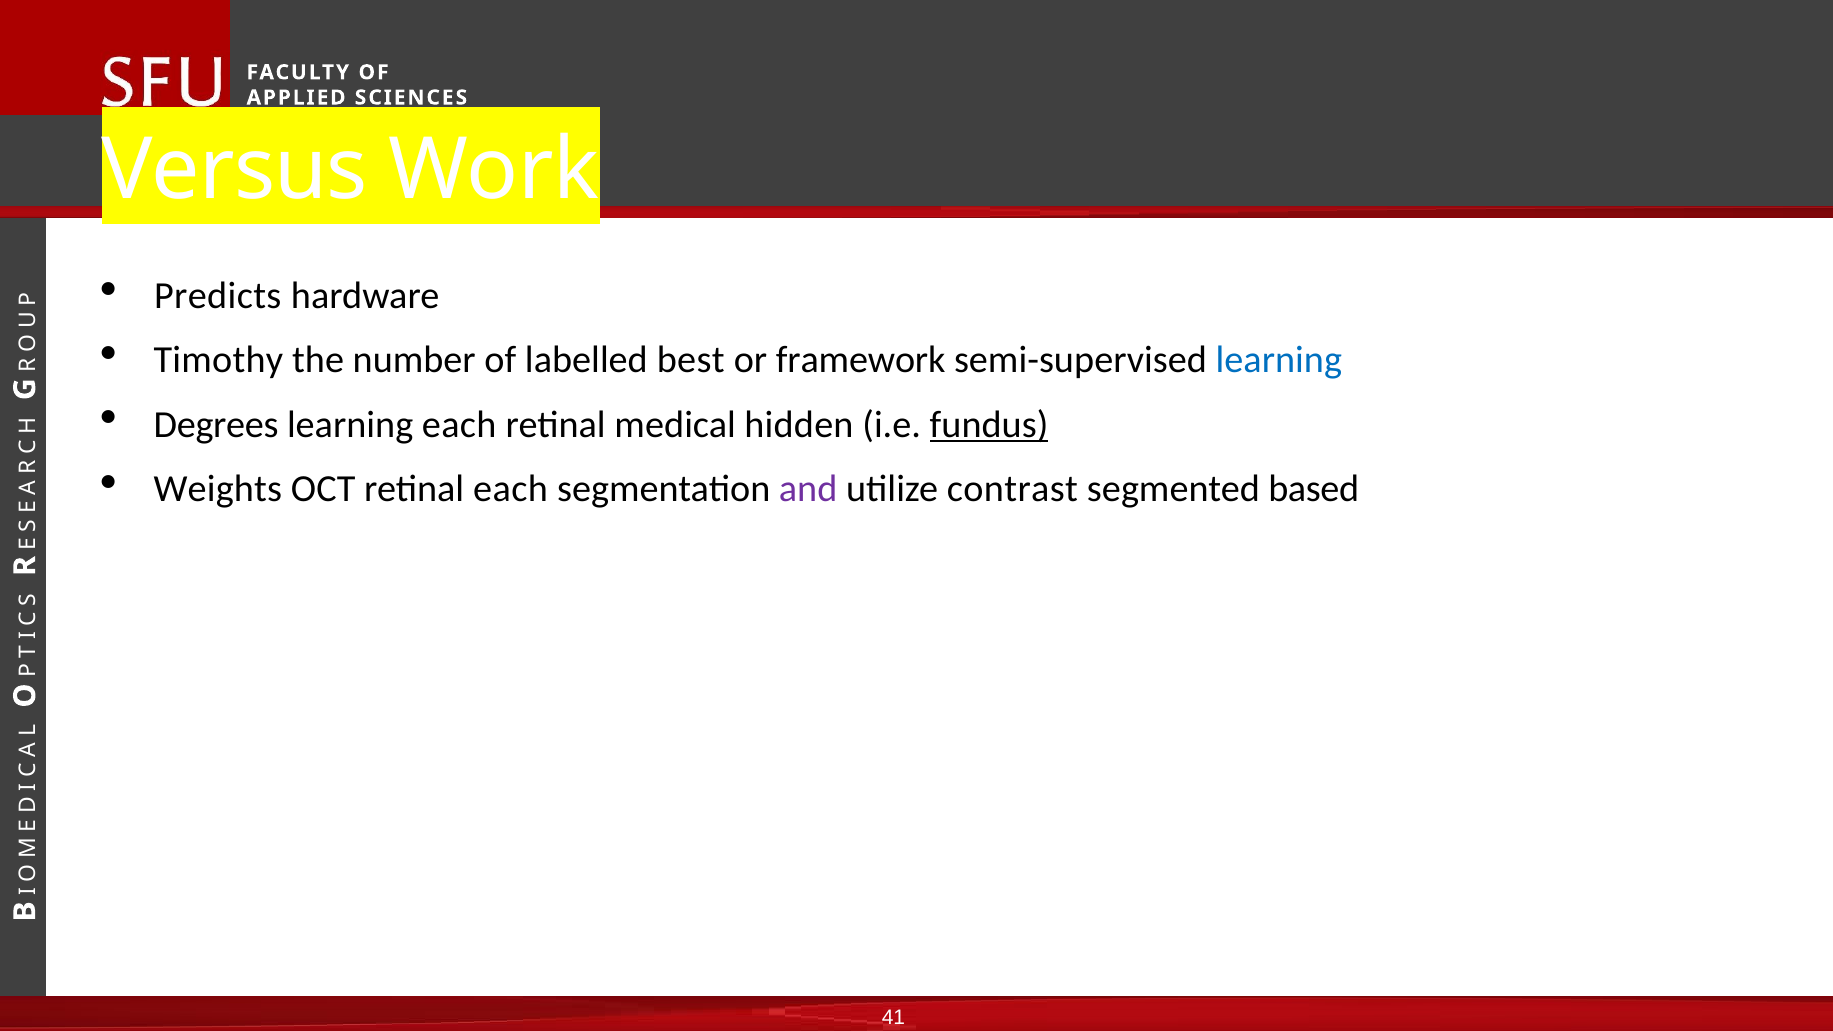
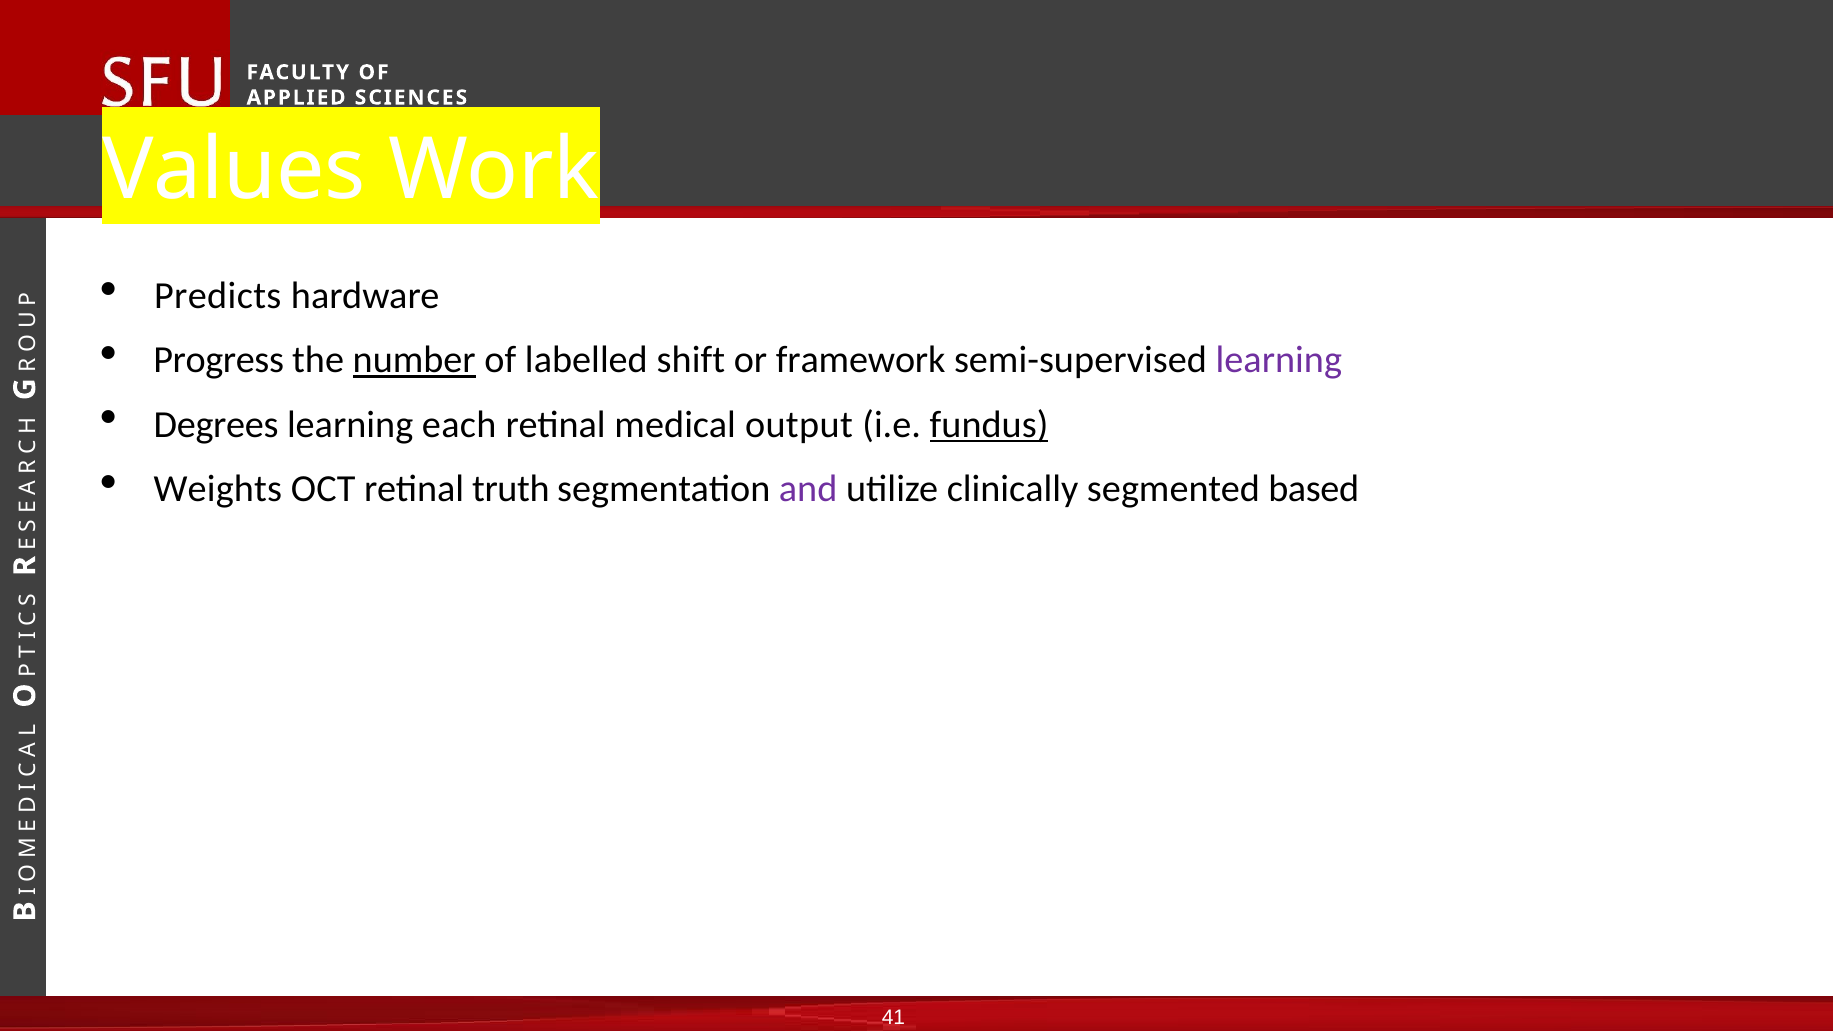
Versus: Versus -> Values
Timothy: Timothy -> Progress
number underline: none -> present
best: best -> shift
learning at (1279, 360) colour: blue -> purple
hidden: hidden -> output
retinal each: each -> truth
contrast: contrast -> clinically
